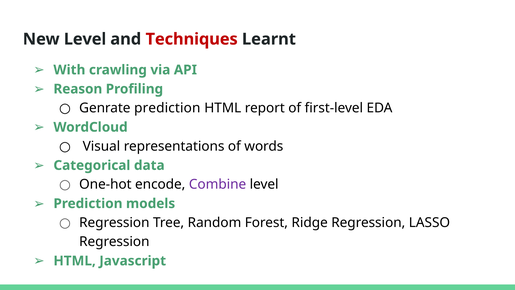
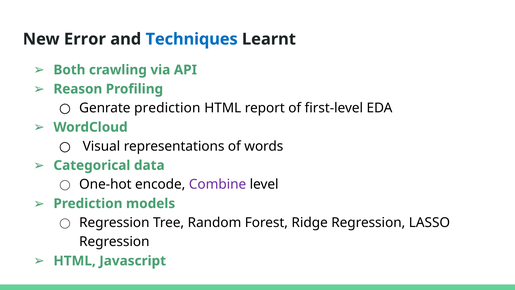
New Level: Level -> Error
Techniques colour: red -> blue
With: With -> Both
